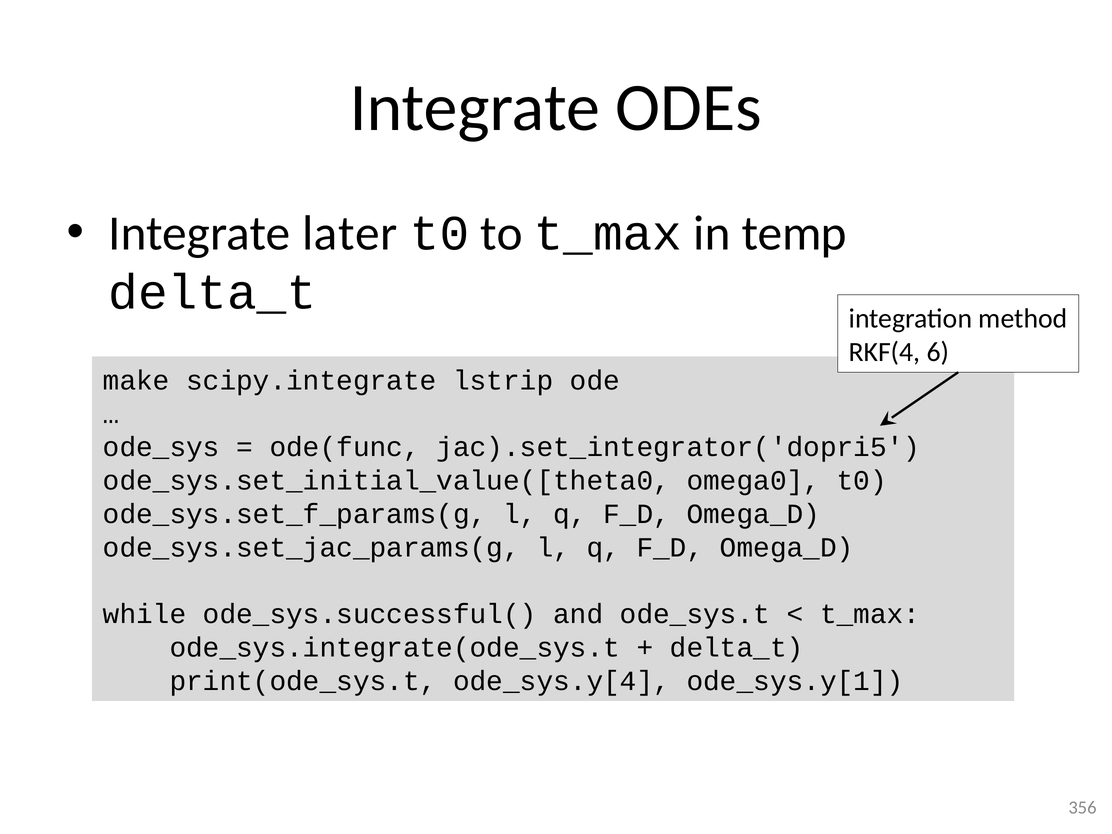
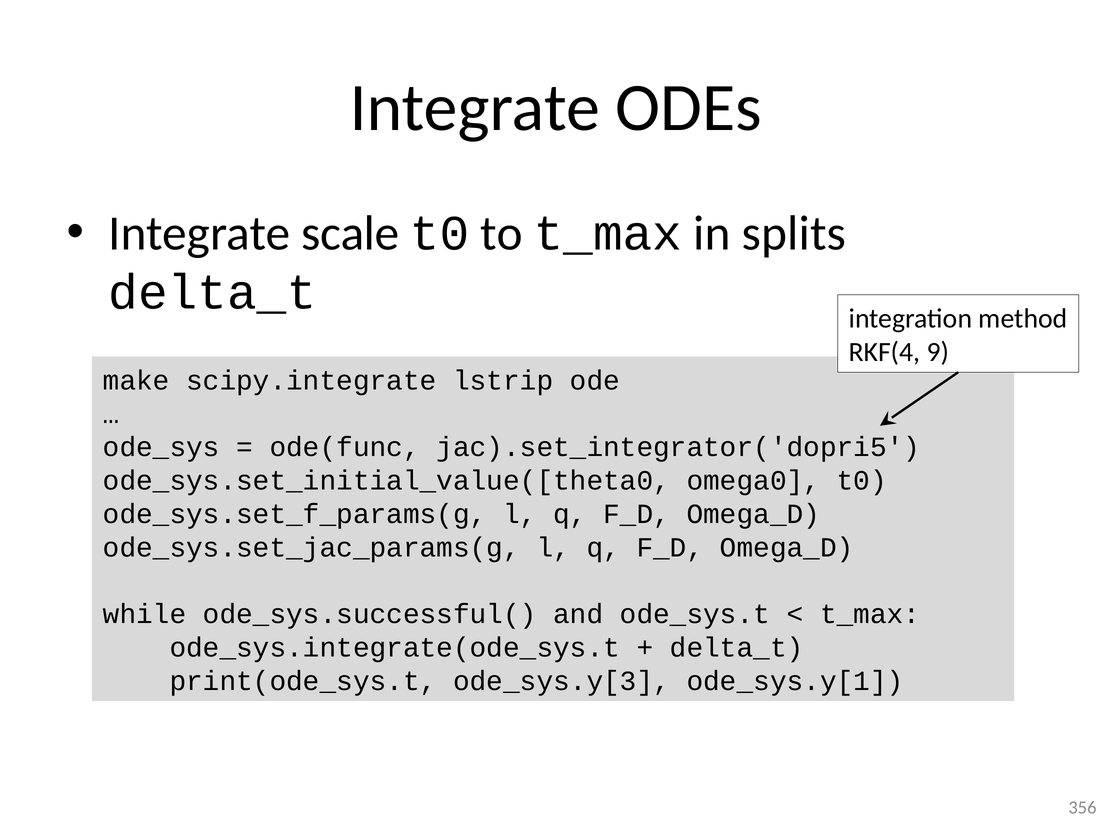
later: later -> scale
temp: temp -> splits
6: 6 -> 9
ode_sys.y[4: ode_sys.y[4 -> ode_sys.y[3
